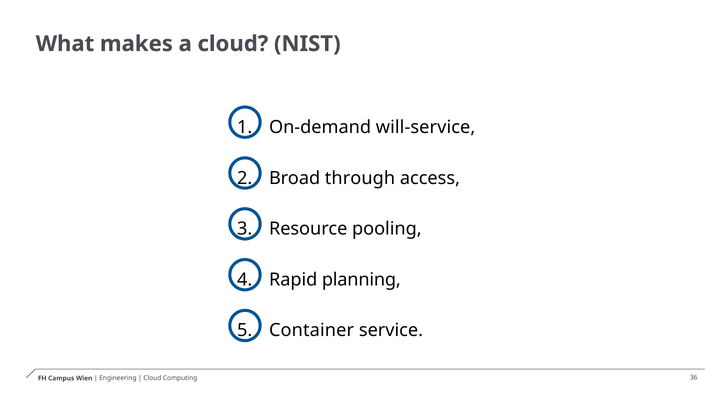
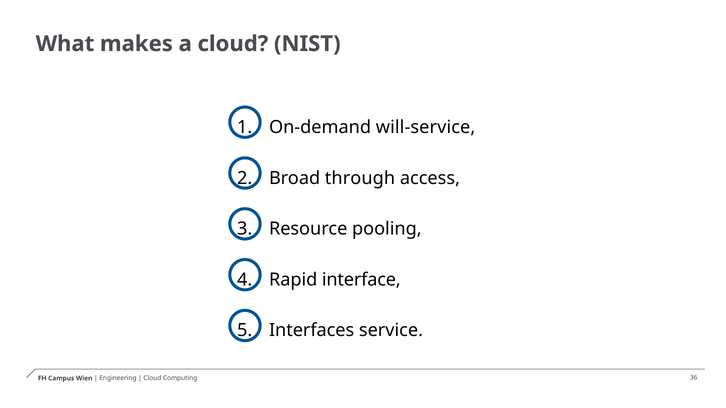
planning: planning -> interface
Container: Container -> Interfaces
